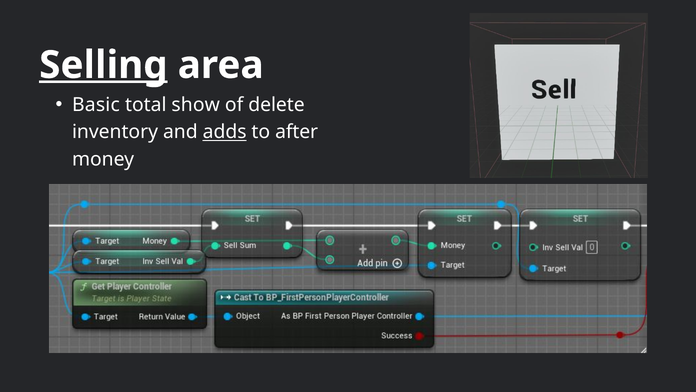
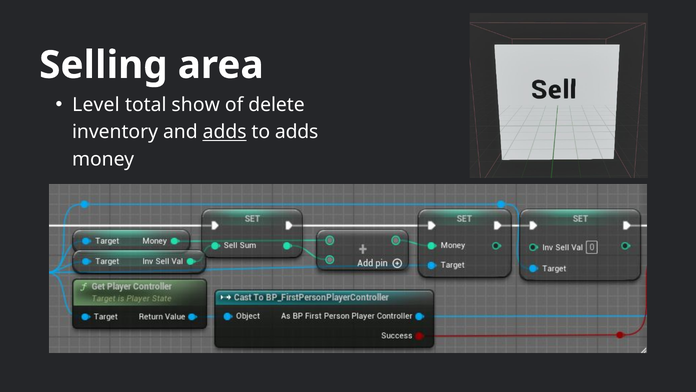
Selling underline: present -> none
Basic: Basic -> Level
to after: after -> adds
